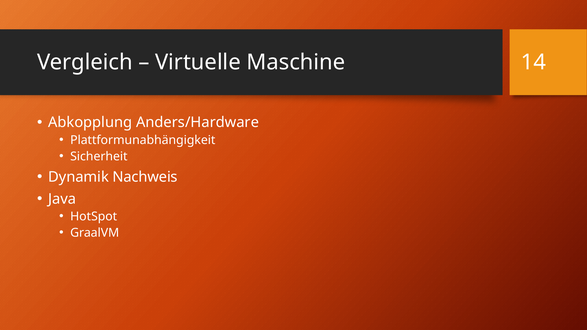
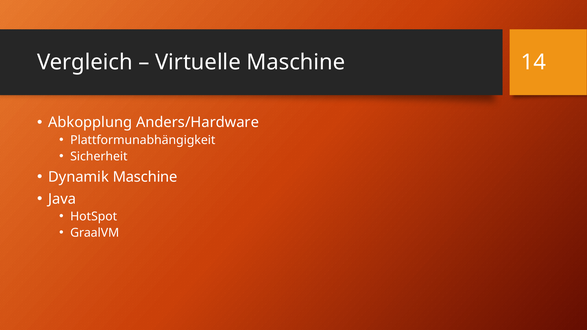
Dynamik Nachweis: Nachweis -> Maschine
